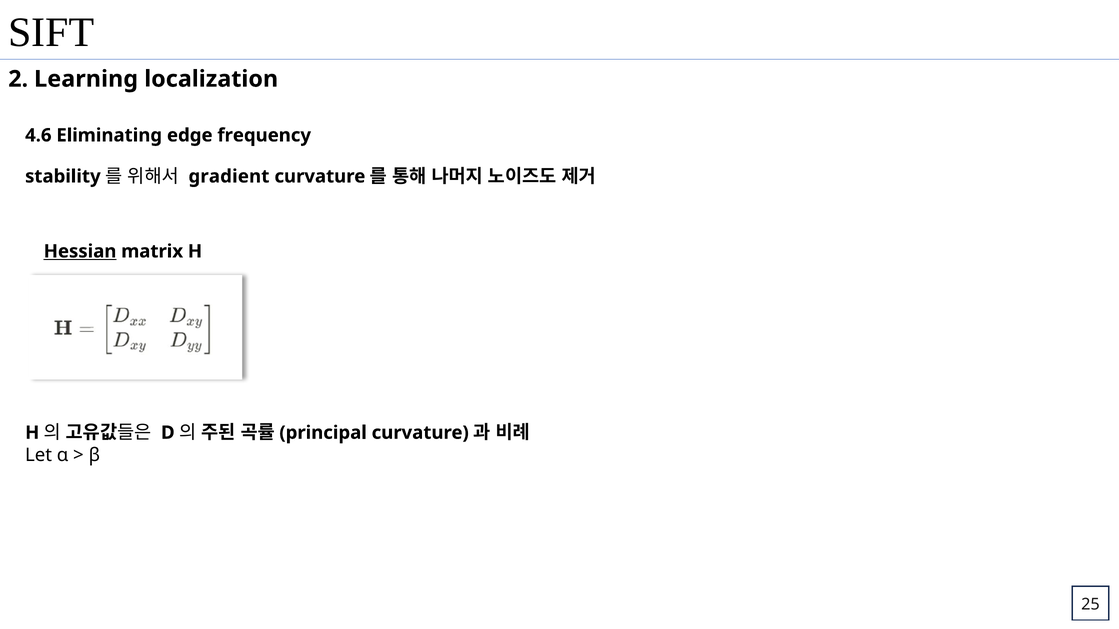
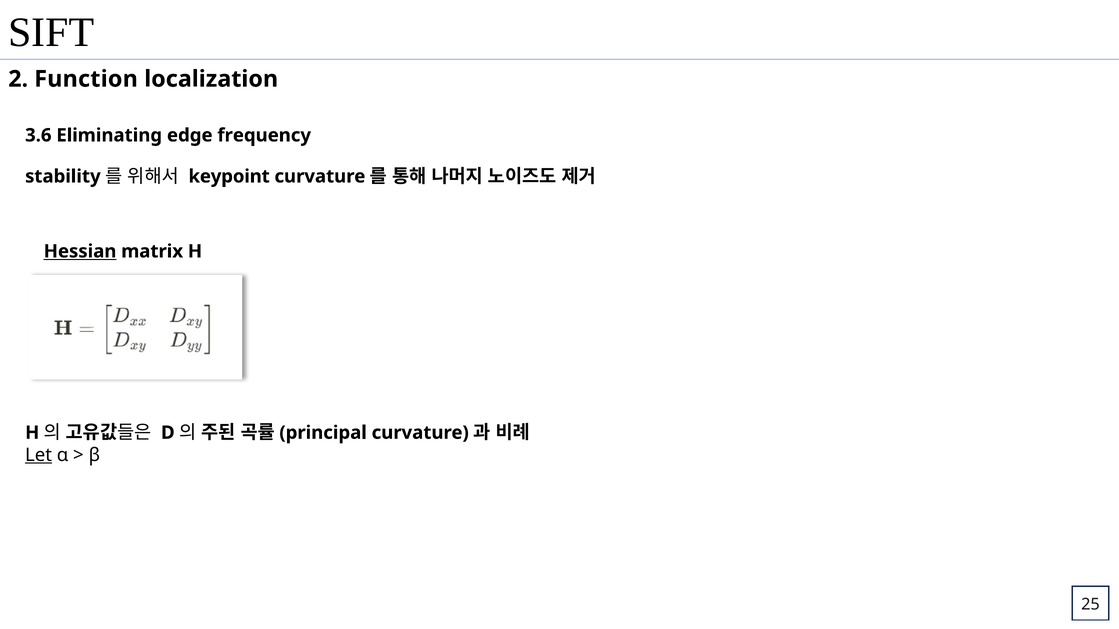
Learning: Learning -> Function
4.6: 4.6 -> 3.6
gradient: gradient -> keypoint
Let underline: none -> present
